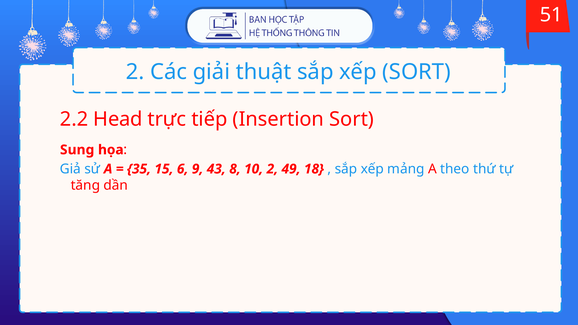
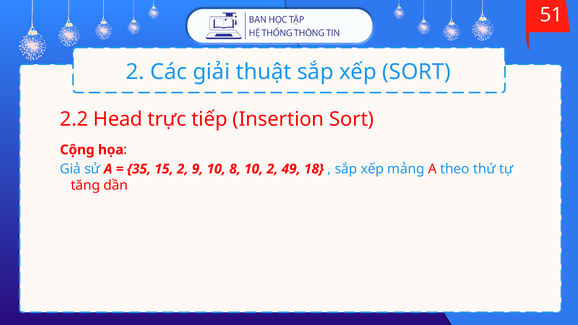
Sung: Sung -> Cộng
15 6: 6 -> 2
9 43: 43 -> 10
